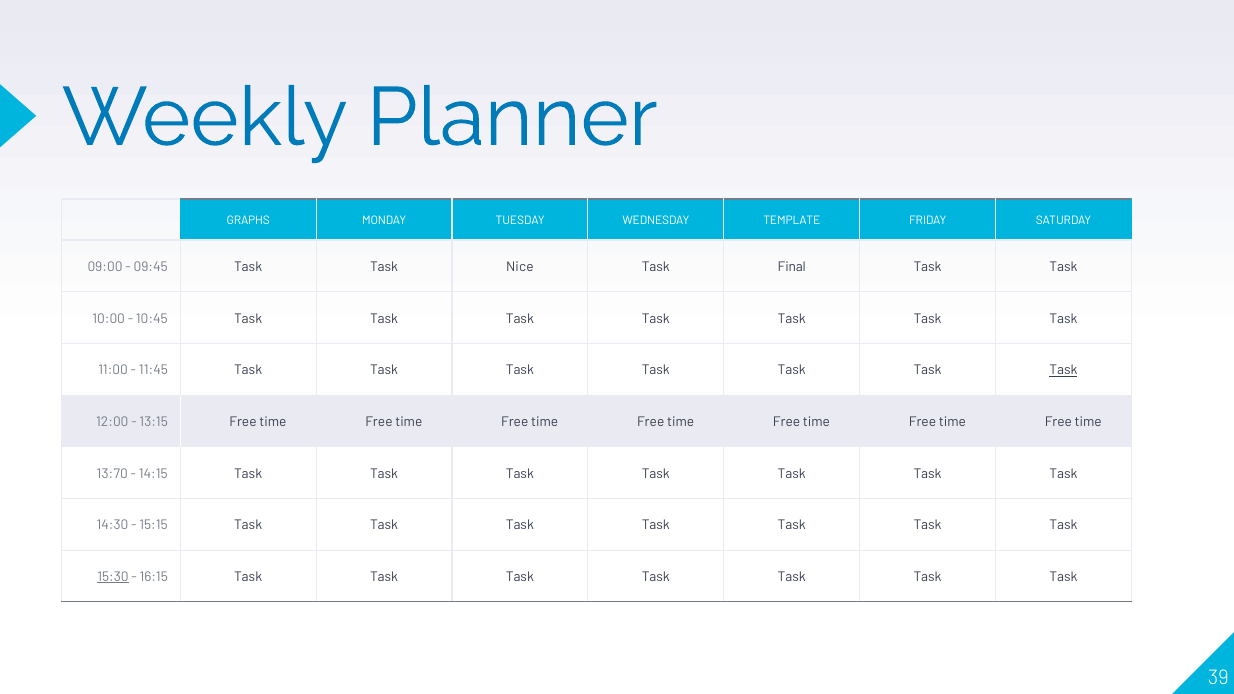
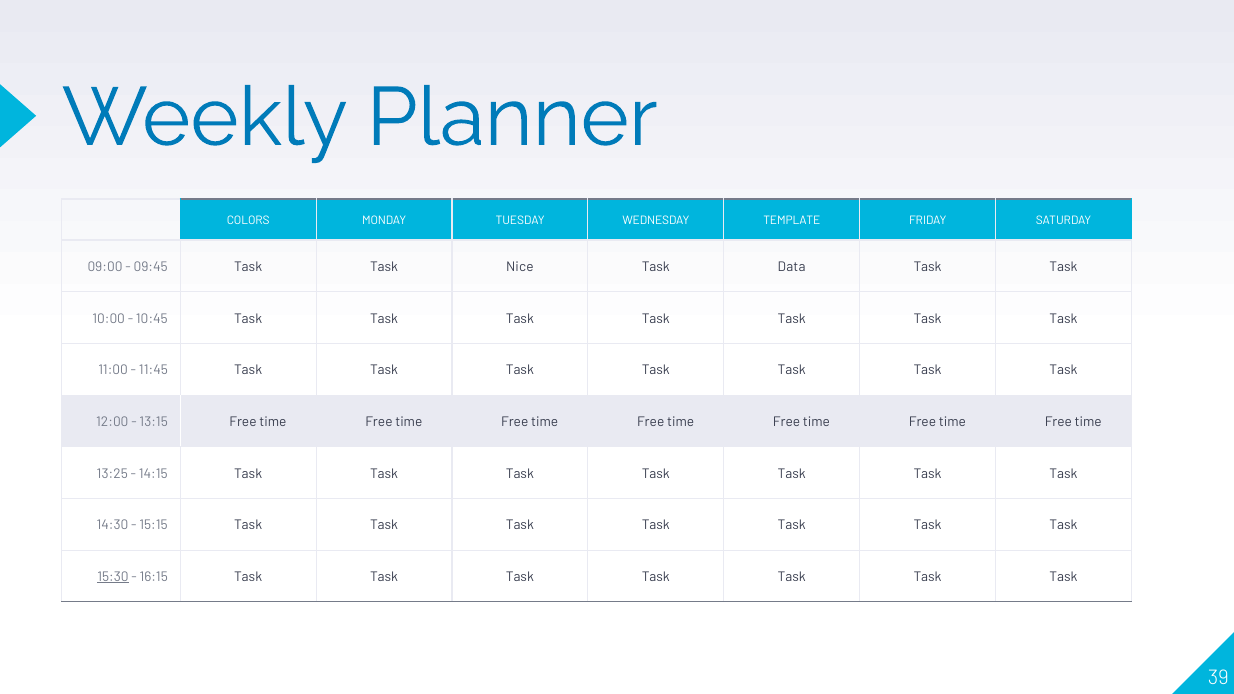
GRAPHS: GRAPHS -> COLORS
Final: Final -> Data
Task at (1063, 370) underline: present -> none
13:70: 13:70 -> 13:25
